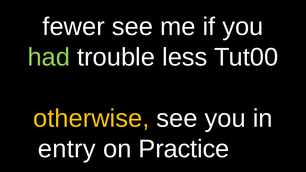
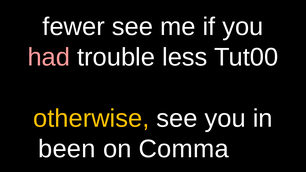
had colour: light green -> pink
entry: entry -> been
Practice: Practice -> Comma
